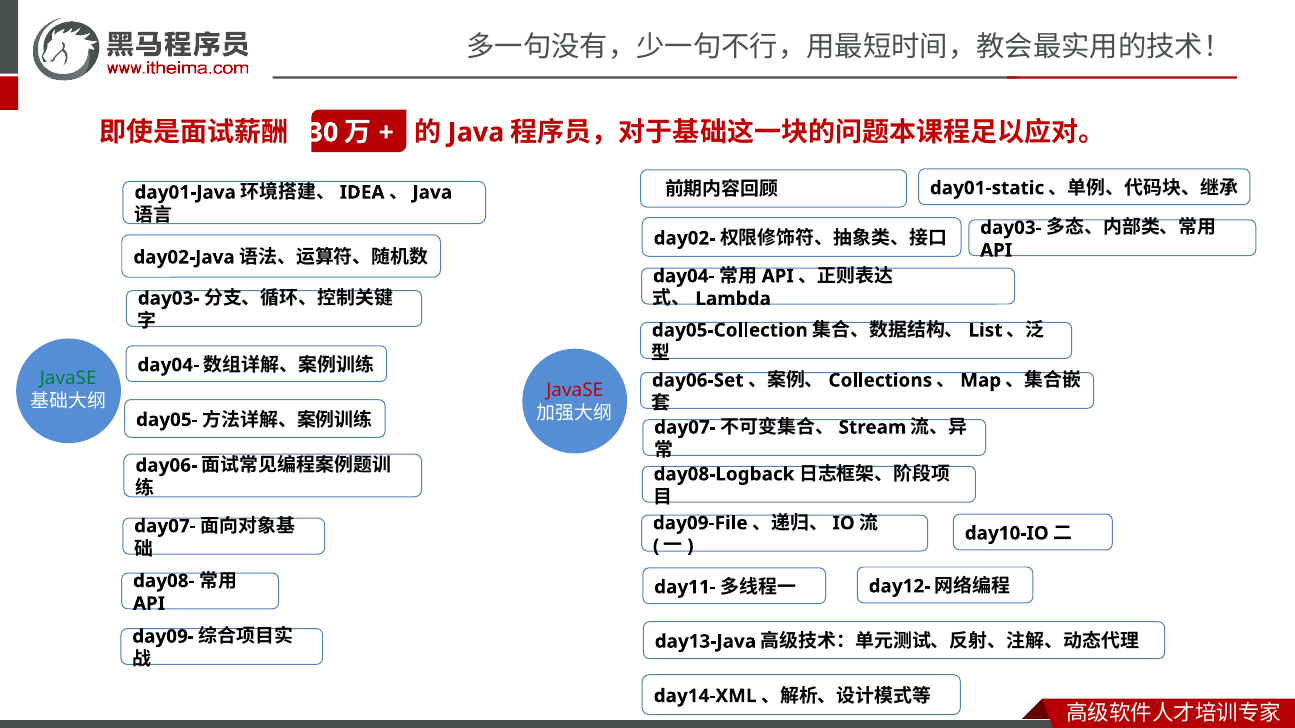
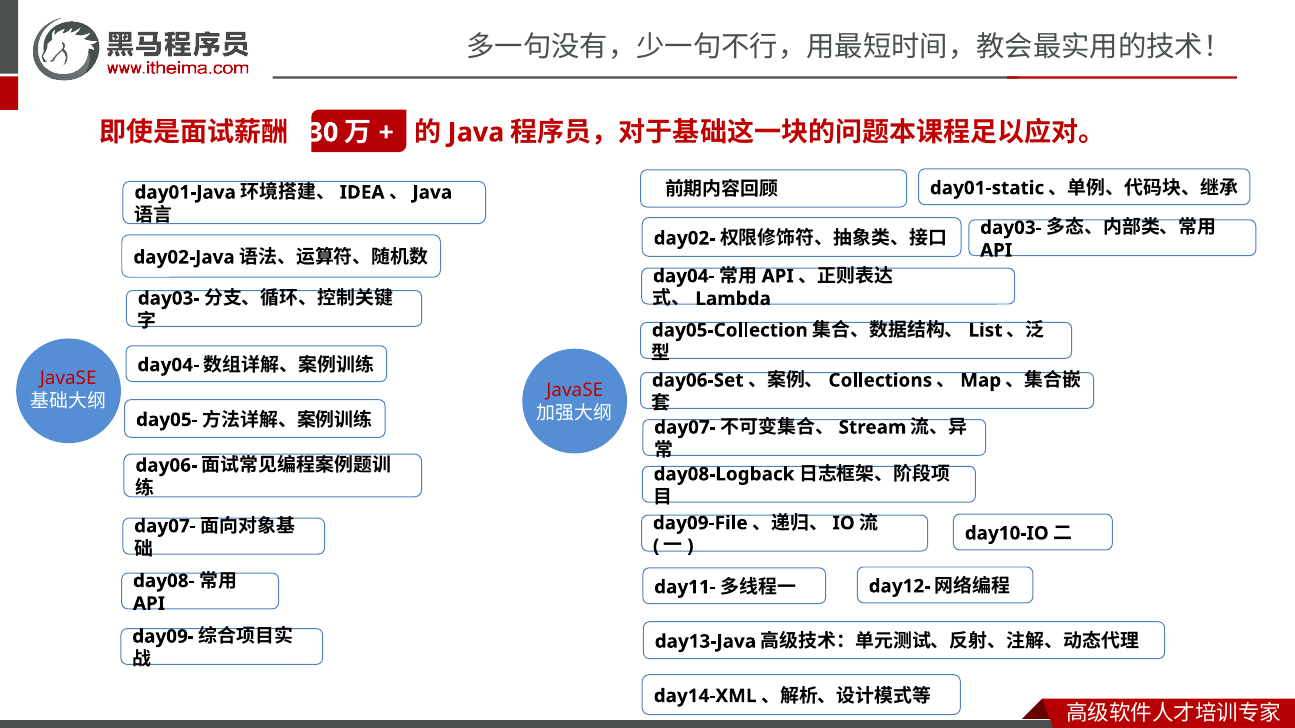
JavaSE at (68, 379) colour: green -> red
